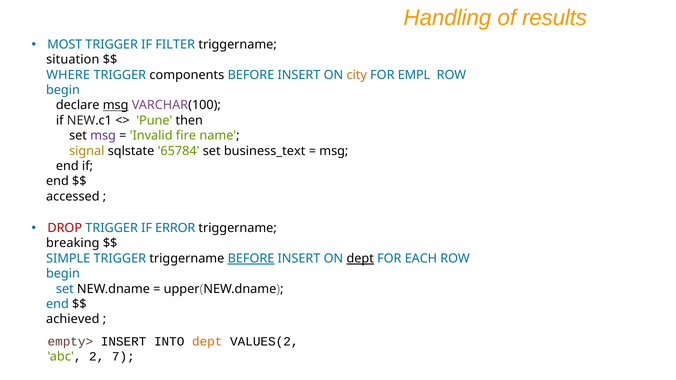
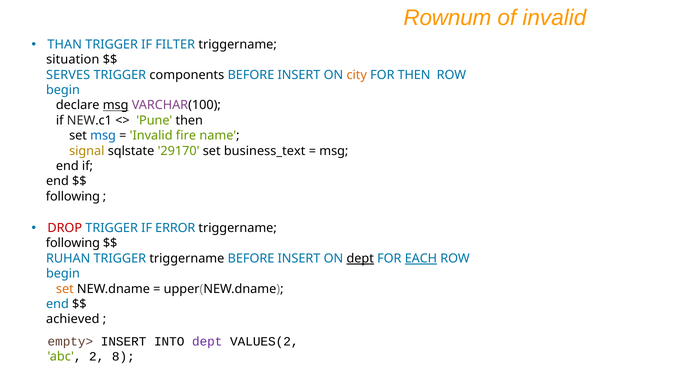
Handling: Handling -> Rownum
of results: results -> invalid
MOST: MOST -> THAN
WHERE: WHERE -> SERVES
FOR EMPL: EMPL -> THEN
msg at (103, 136) colour: purple -> blue
65784: 65784 -> 29170
accessed at (73, 197): accessed -> following
breaking at (73, 243): breaking -> following
SIMPLE: SIMPLE -> RUHAN
BEFORE at (251, 259) underline: present -> none
EACH underline: none -> present
set at (65, 289) colour: blue -> orange
dept at (207, 342) colour: orange -> purple
7: 7 -> 8
